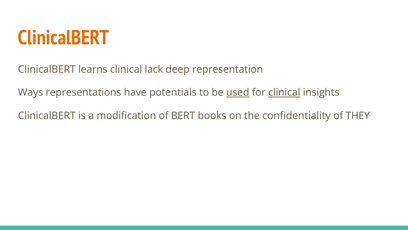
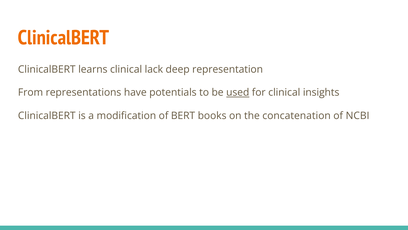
Ways: Ways -> From
clinical at (284, 92) underline: present -> none
confidentiality: confidentiality -> concatenation
THEY: THEY -> NCBI
